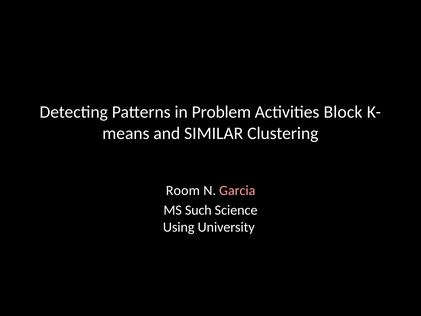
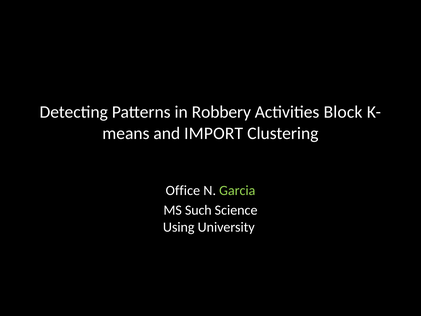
Problem: Problem -> Robbery
SIMILAR: SIMILAR -> IMPORT
Room: Room -> Office
Garcia colour: pink -> light green
